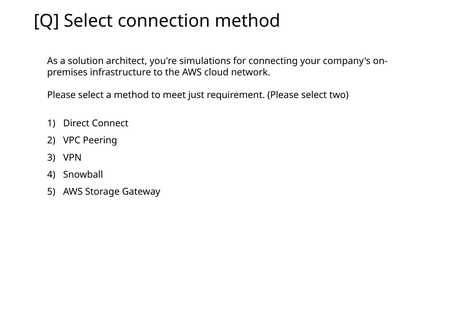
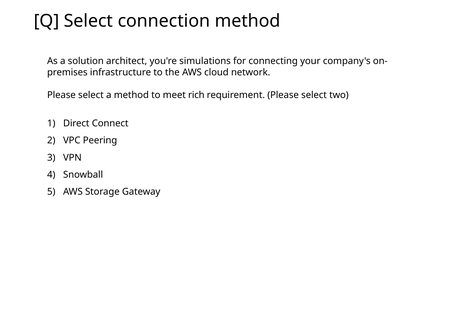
just: just -> rich
